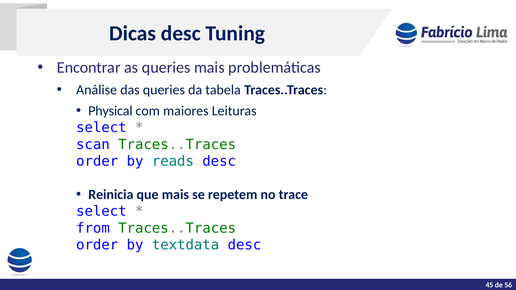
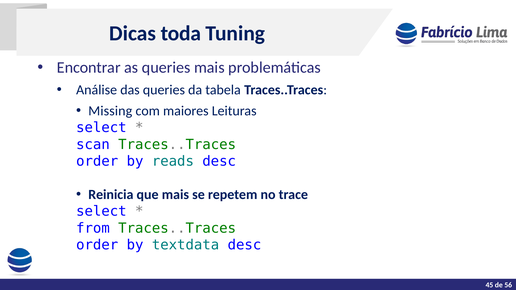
Dicas desc: desc -> toda
Physical: Physical -> Missing
